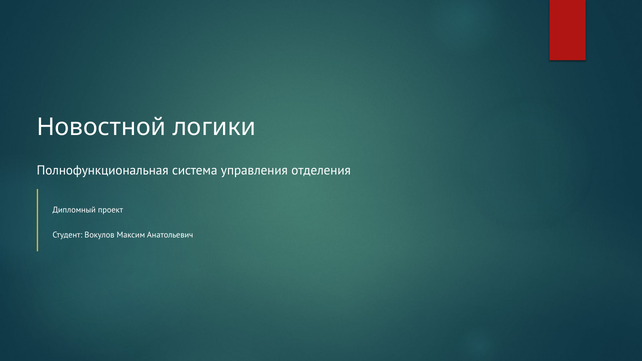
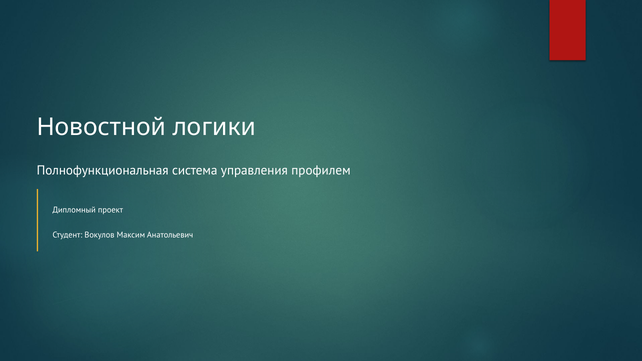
отделения: отделения -> профилем
